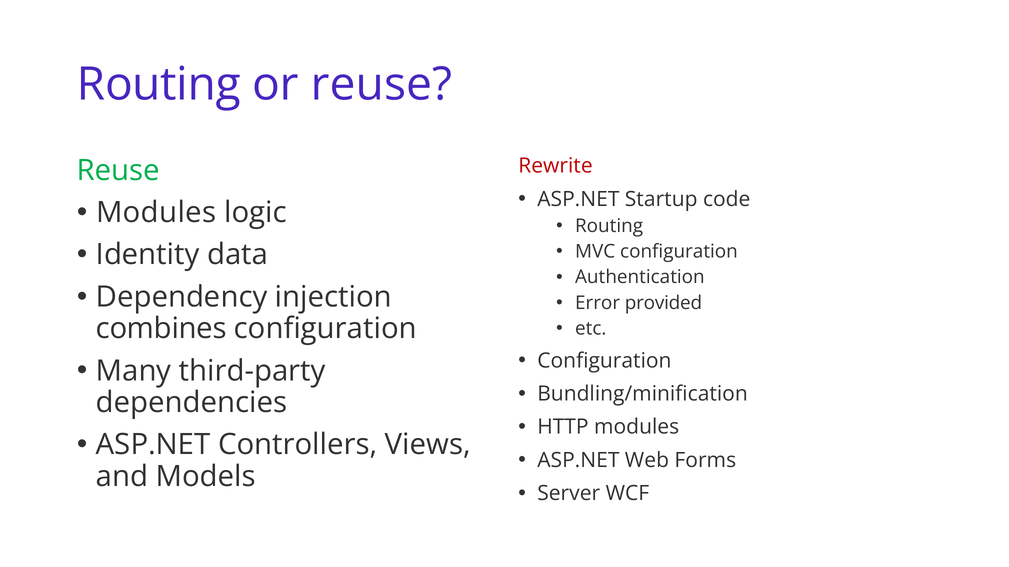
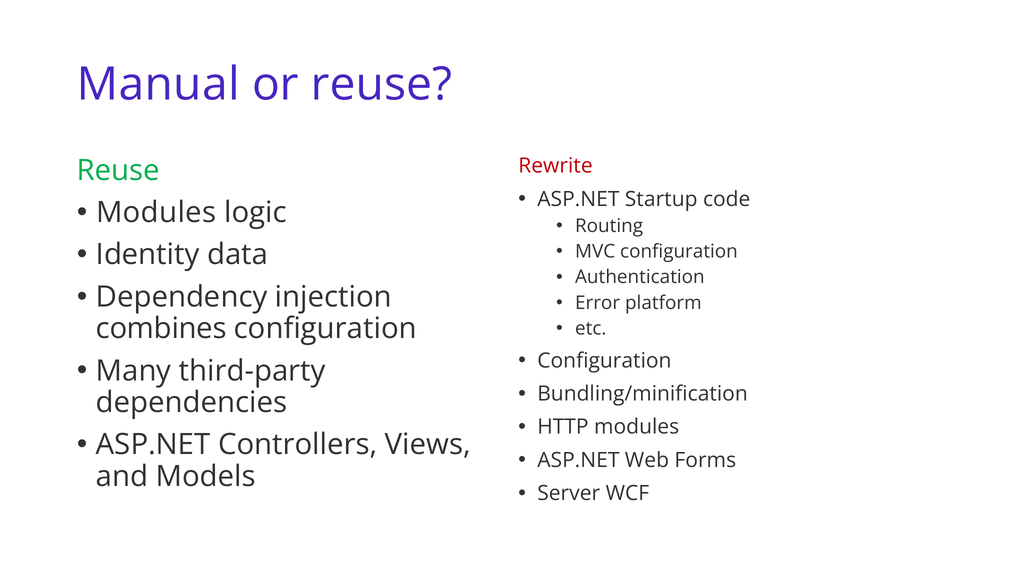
Routing at (159, 85): Routing -> Manual
provided: provided -> platform
